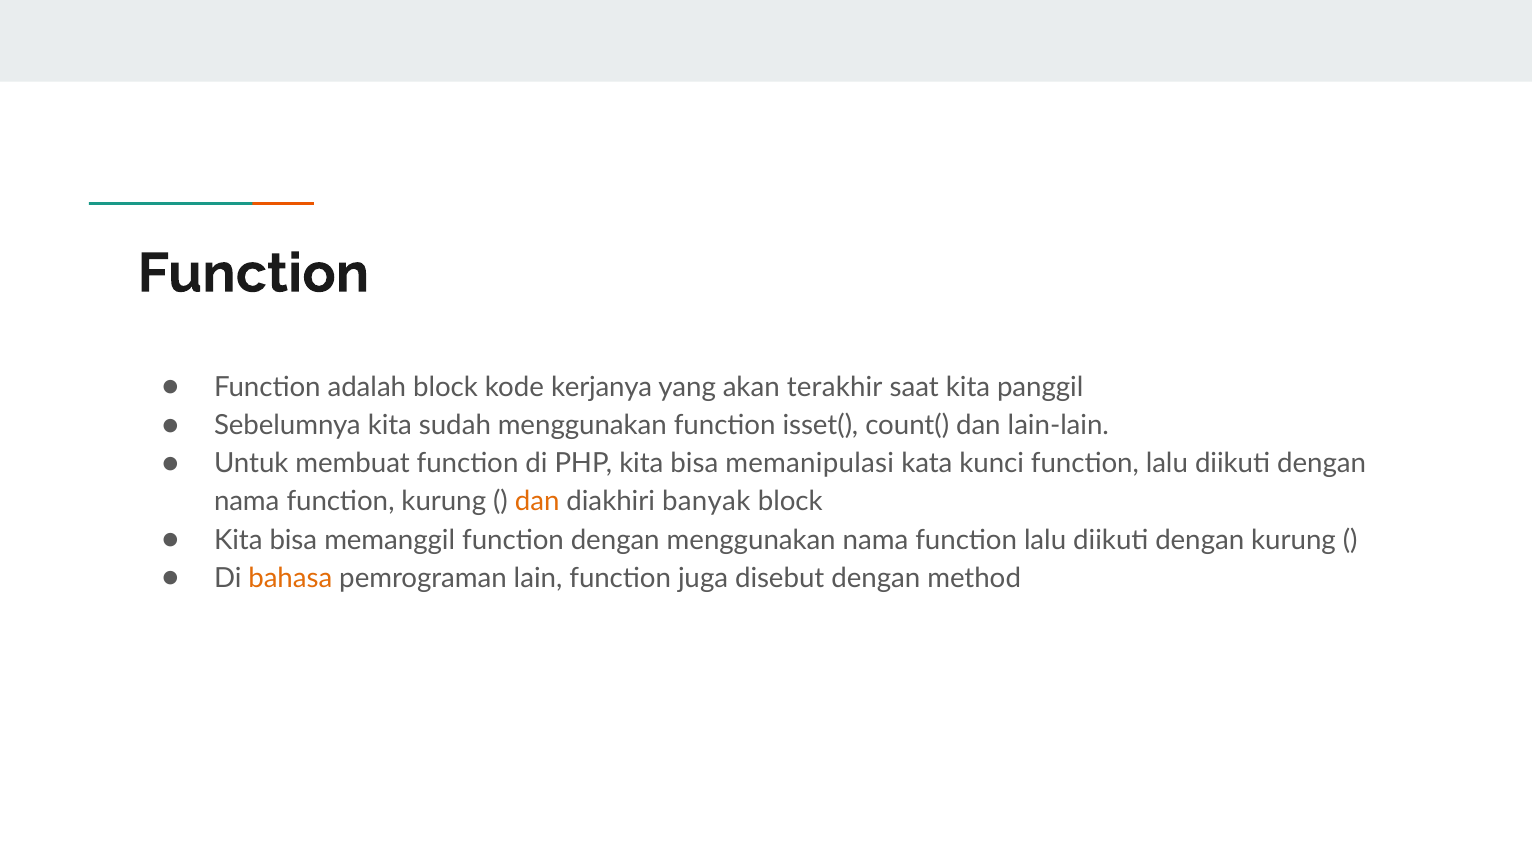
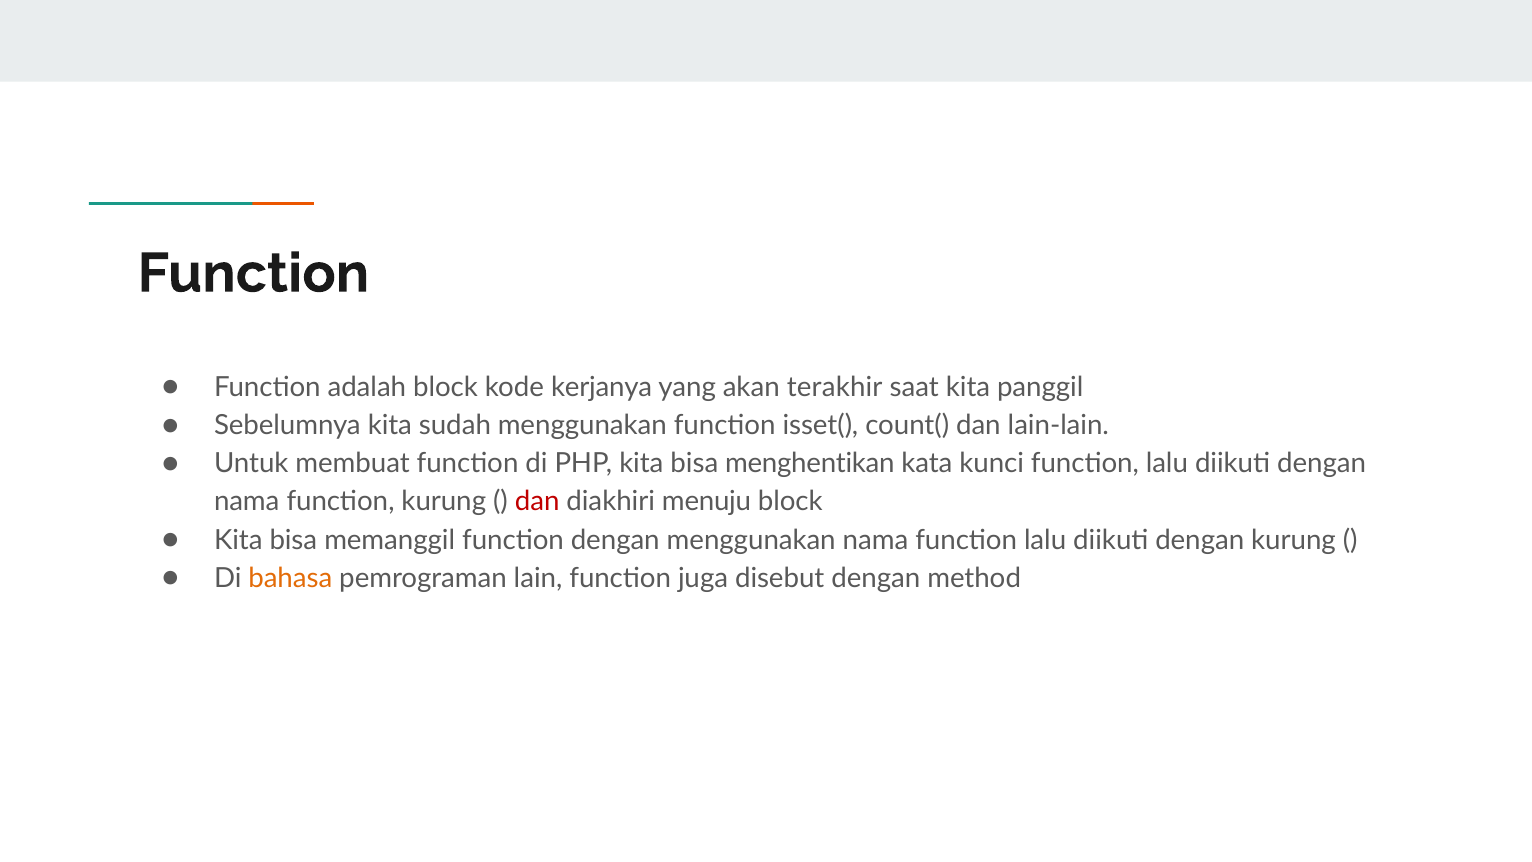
memanipulasi: memanipulasi -> menghentikan
dan at (537, 502) colour: orange -> red
banyak: banyak -> menuju
